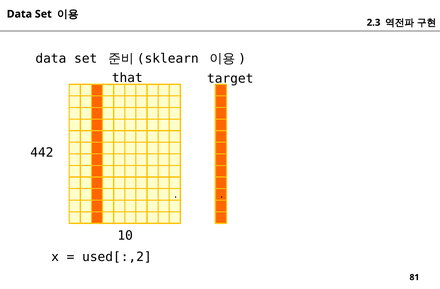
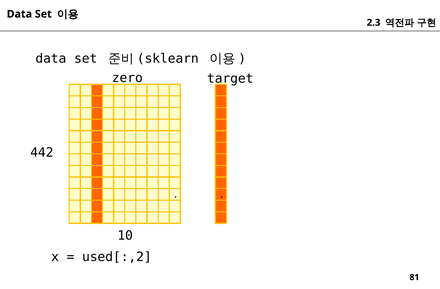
that: that -> zero
